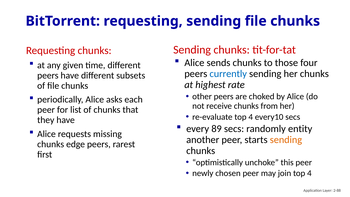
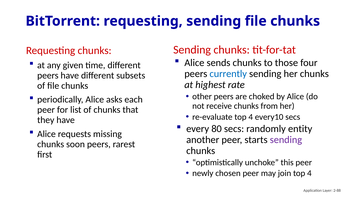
89: 89 -> 80
sending at (286, 140) colour: orange -> purple
edge: edge -> soon
